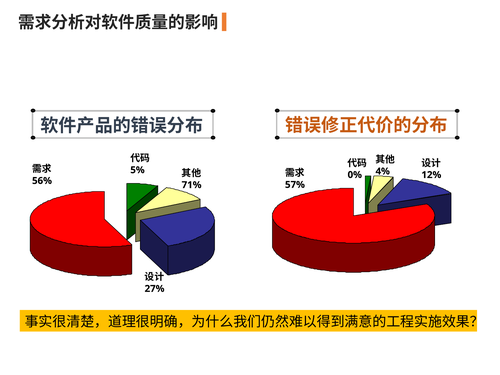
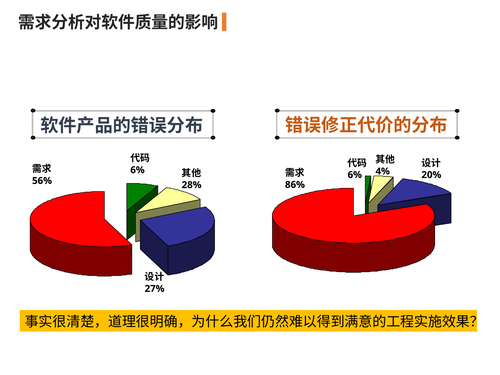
5% at (137, 170): 5% -> 6%
0% at (355, 175): 0% -> 6%
12%: 12% -> 20%
57%: 57% -> 86%
71%: 71% -> 28%
